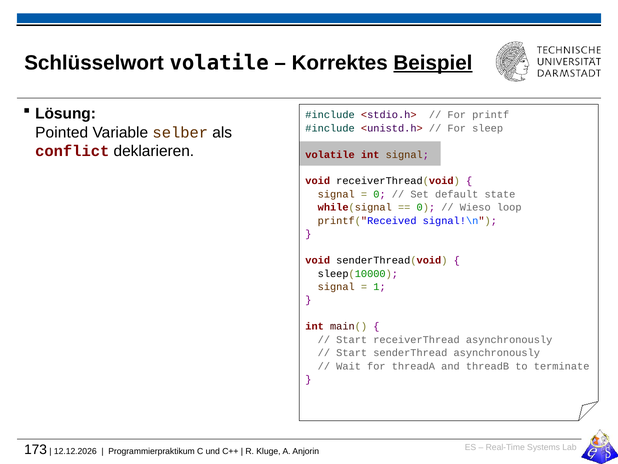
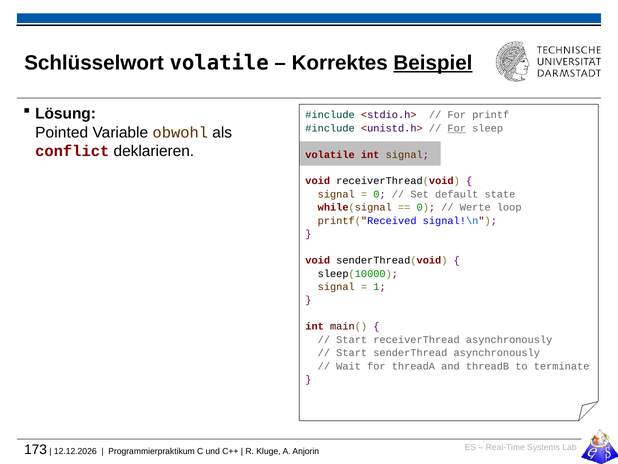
For at (457, 128) underline: none -> present
selber: selber -> obwohl
Wieso: Wieso -> Werte
